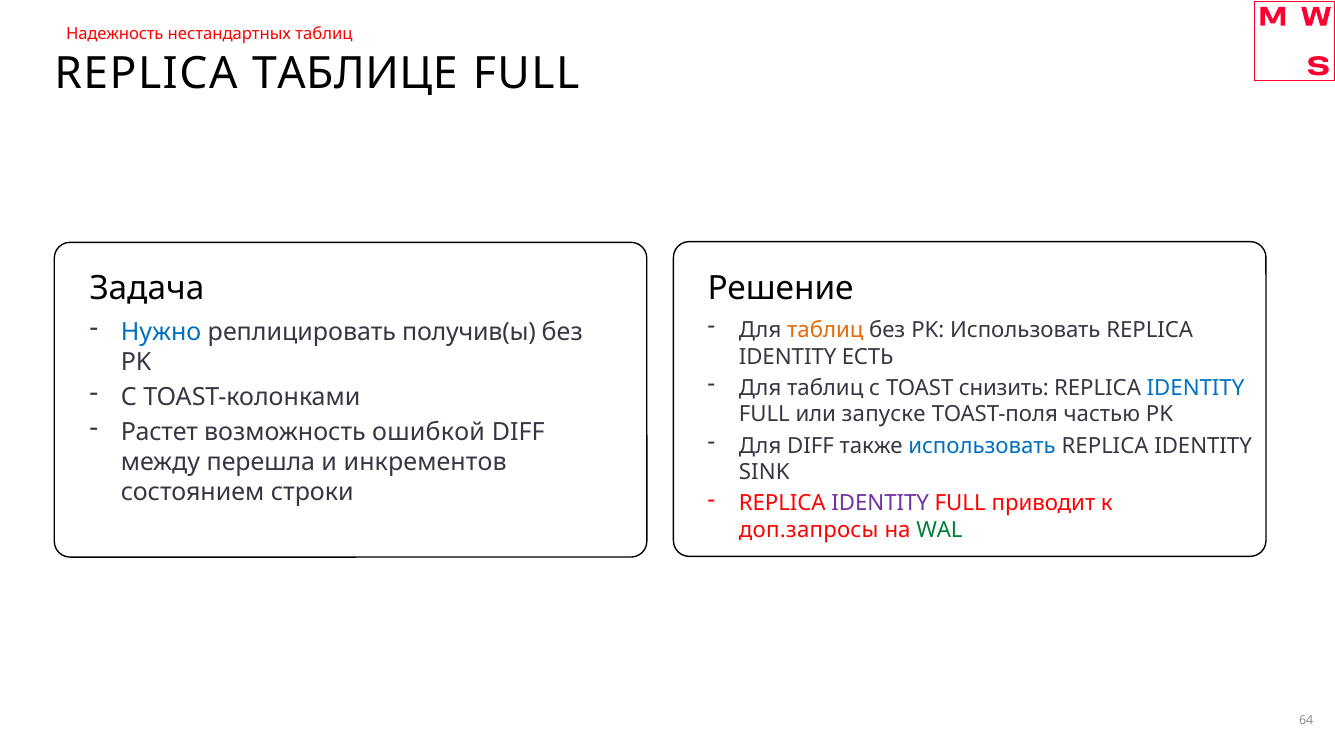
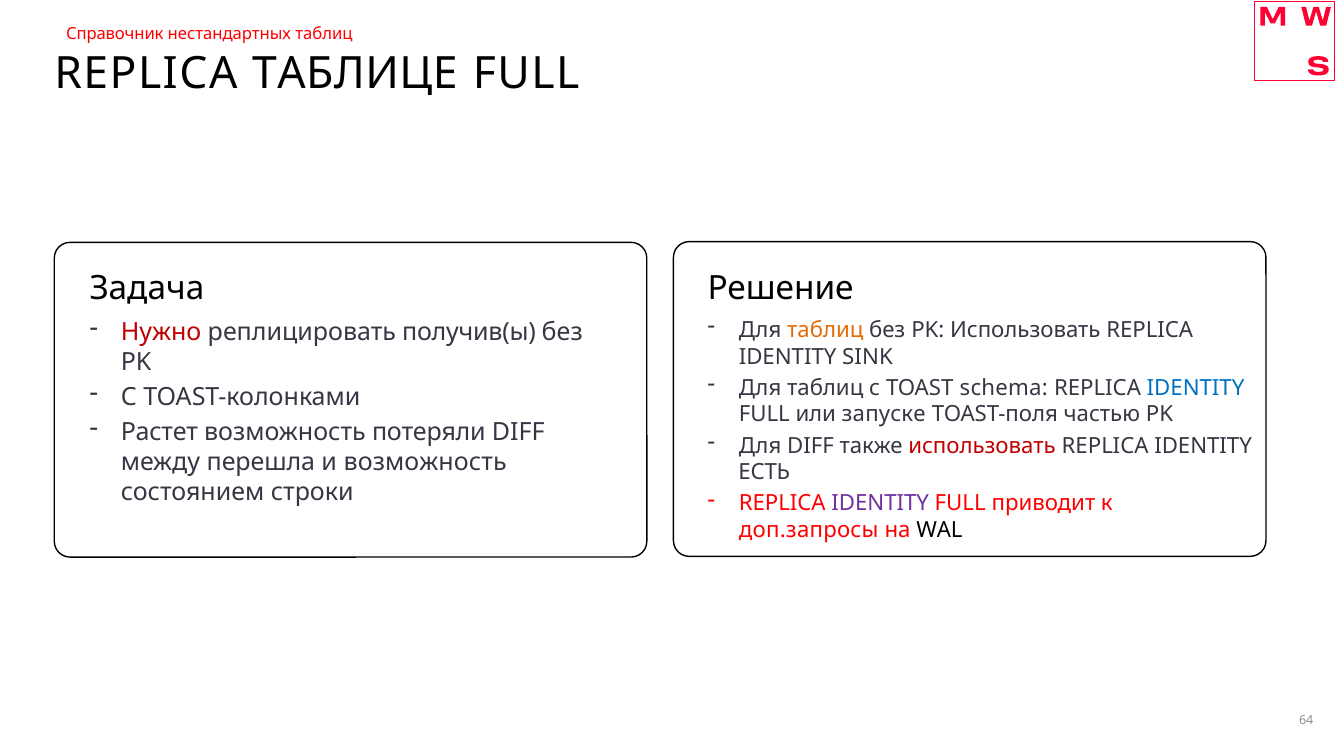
Надежность: Надежность -> Справочник
Нужно colour: blue -> red
ЕСТЬ: ЕСТЬ -> SINK
снизить: снизить -> schema
ошибкой: ошибкой -> потеряли
использовать at (982, 446) colour: blue -> red
и инкрементов: инкрементов -> возможность
SINK: SINK -> ЕСТЬ
WAL colour: green -> black
